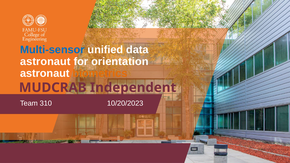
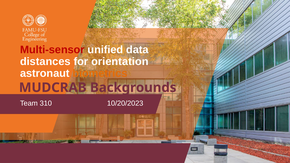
Multi-sensor colour: blue -> red
astronaut at (45, 62): astronaut -> distances
Independent: Independent -> Backgrounds
